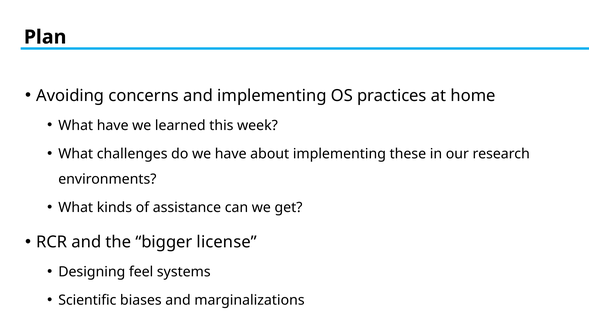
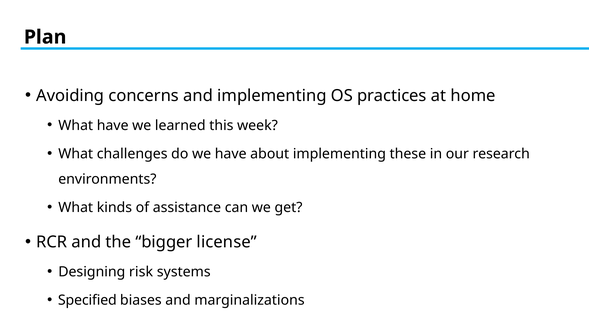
feel: feel -> risk
Scientific: Scientific -> Specified
